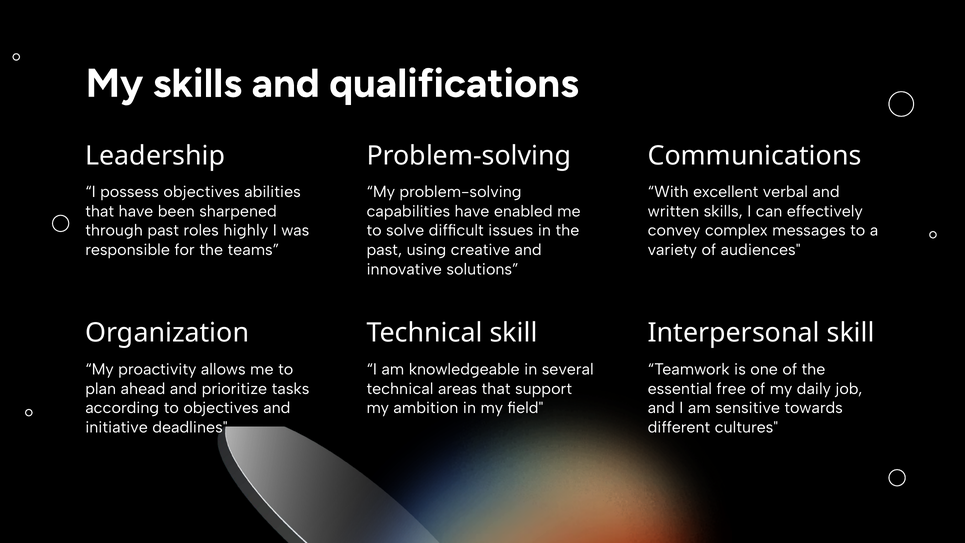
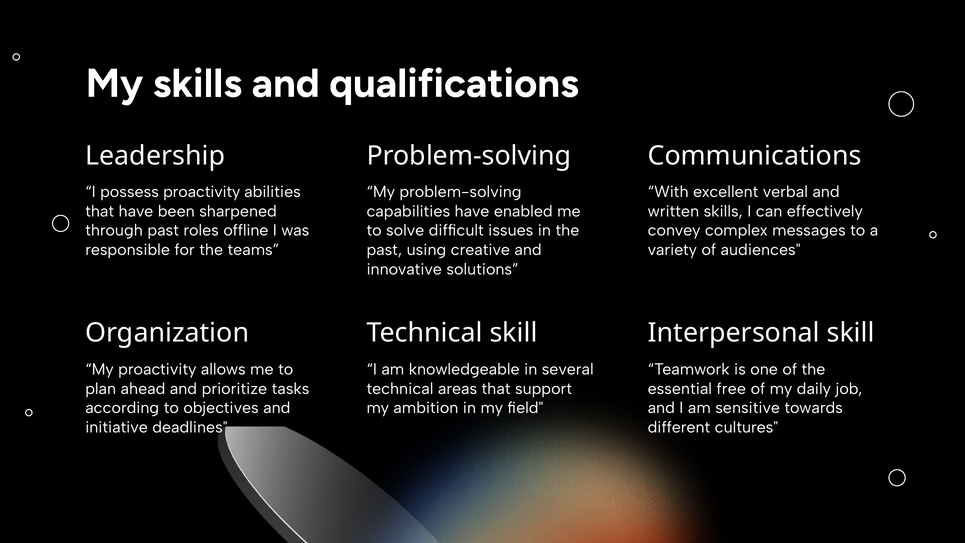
possess objectives: objectives -> proactivity
highly: highly -> offline
